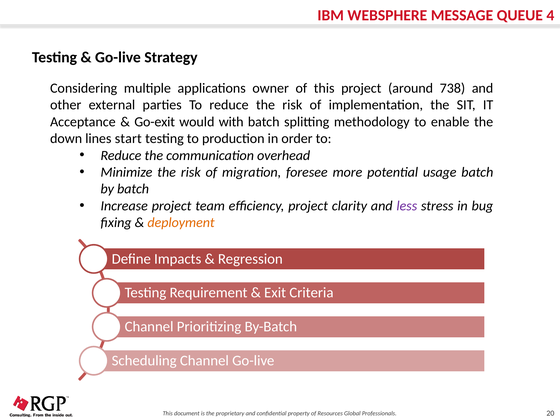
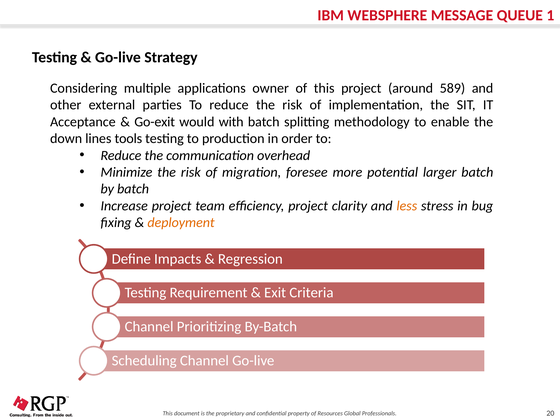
4: 4 -> 1
738: 738 -> 589
start: start -> tools
usage: usage -> larger
less colour: purple -> orange
